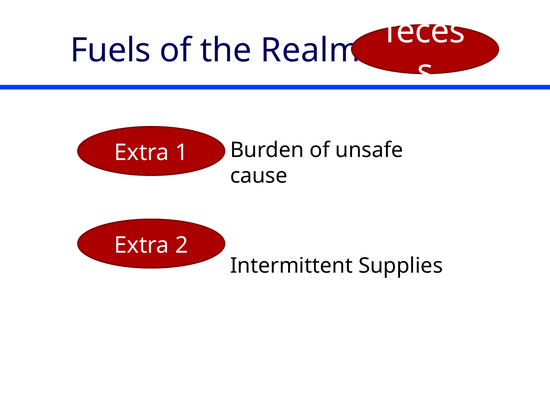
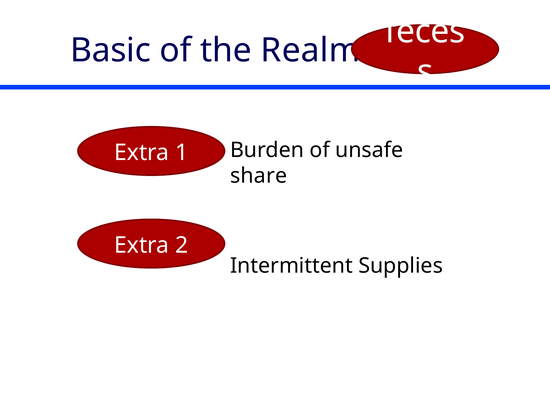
Fuels: Fuels -> Basic
cause: cause -> share
